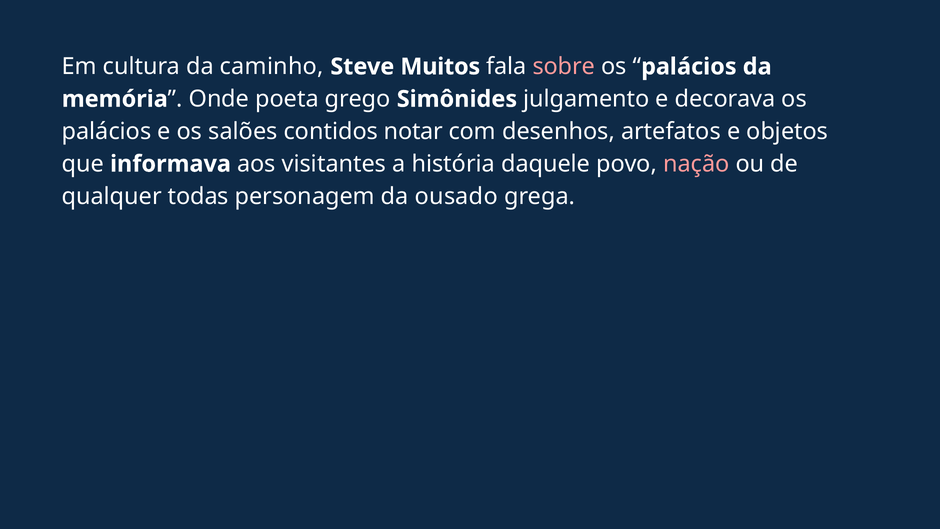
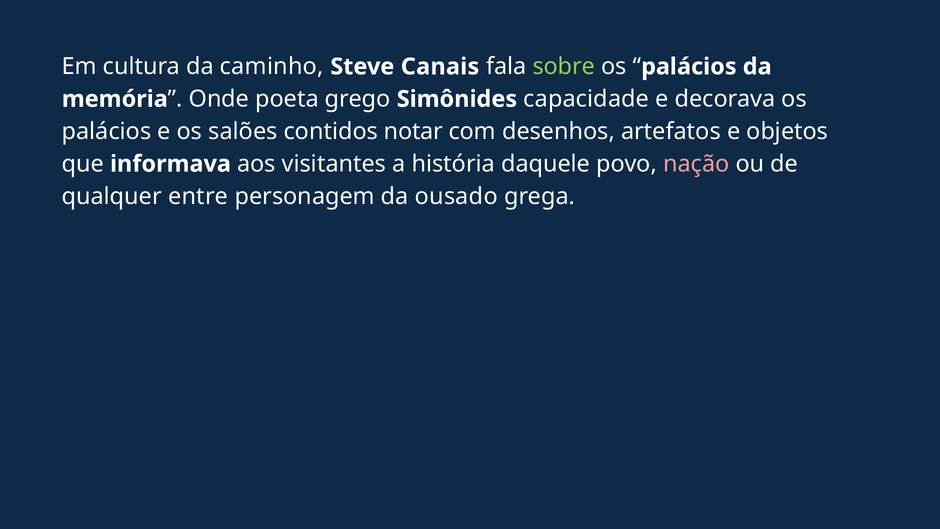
Muitos: Muitos -> Canais
sobre colour: pink -> light green
julgamento: julgamento -> capacidade
todas: todas -> entre
